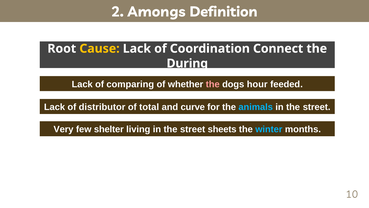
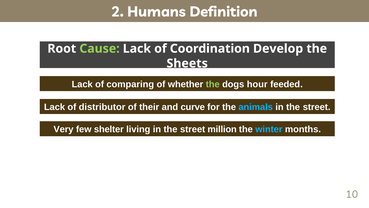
Amongs: Amongs -> Humans
Cause colour: yellow -> light green
Connect: Connect -> Develop
During: During -> Sheets
the at (213, 84) colour: pink -> light green
total: total -> their
sheets: sheets -> million
